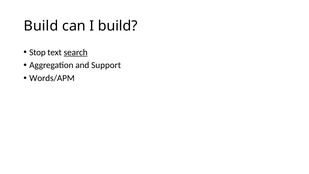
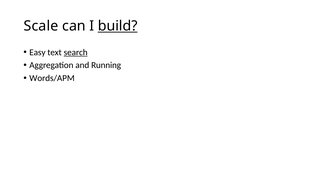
Build at (41, 26): Build -> Scale
build at (118, 26) underline: none -> present
Stop: Stop -> Easy
Support: Support -> Running
